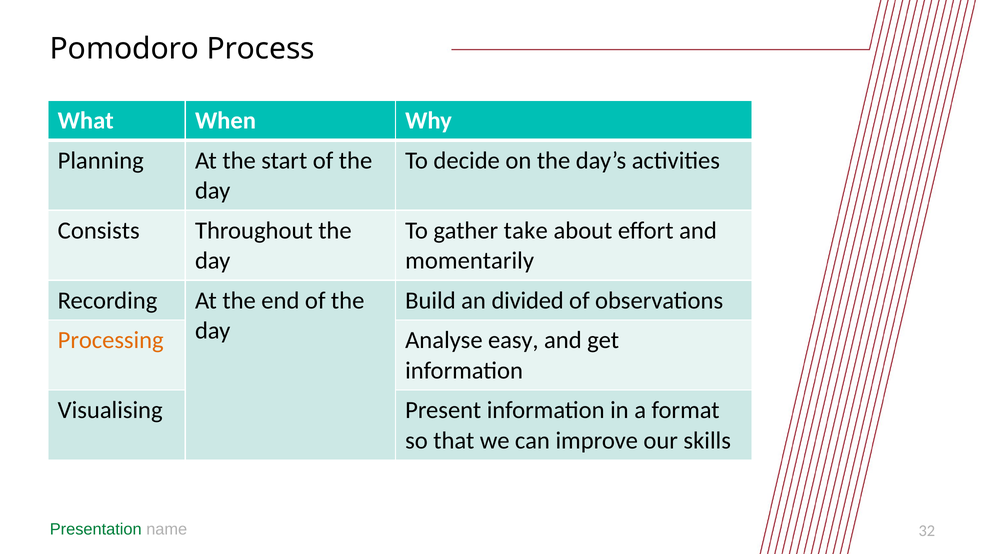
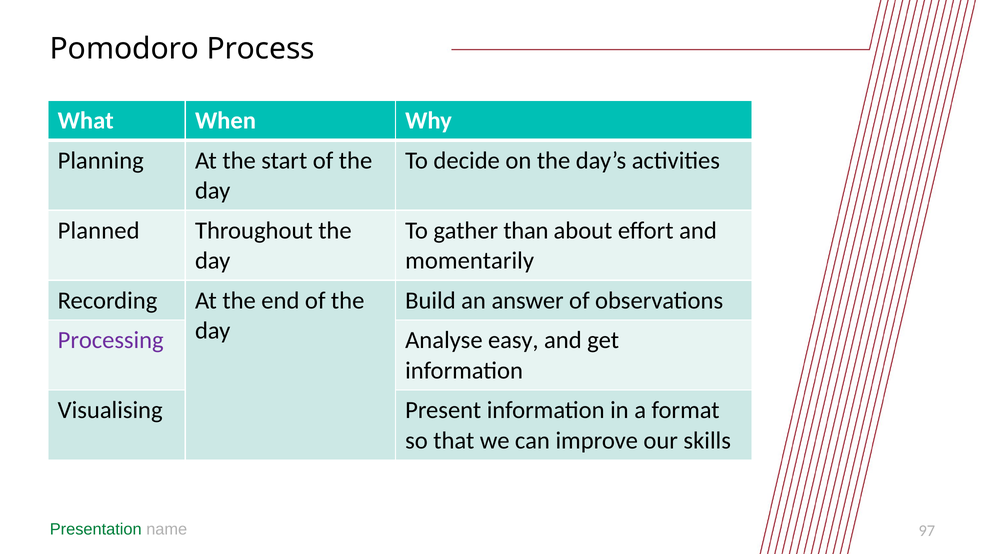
Consists: Consists -> Planned
take: take -> than
divided: divided -> answer
Processing colour: orange -> purple
32: 32 -> 97
